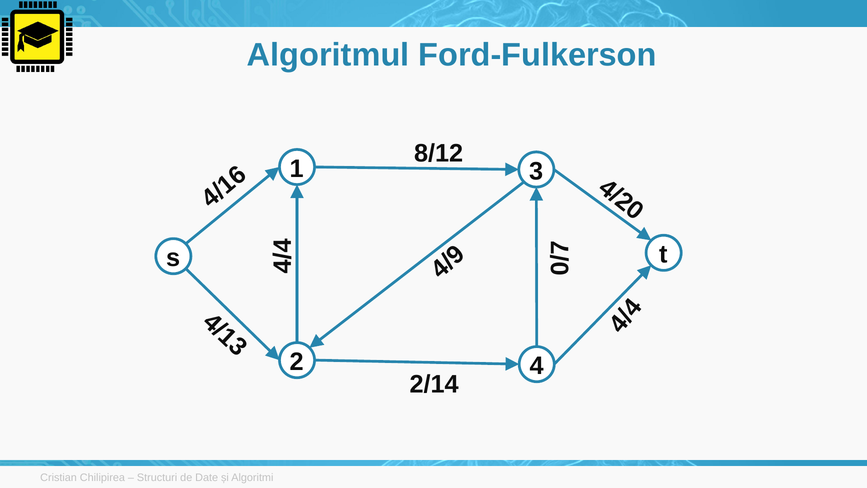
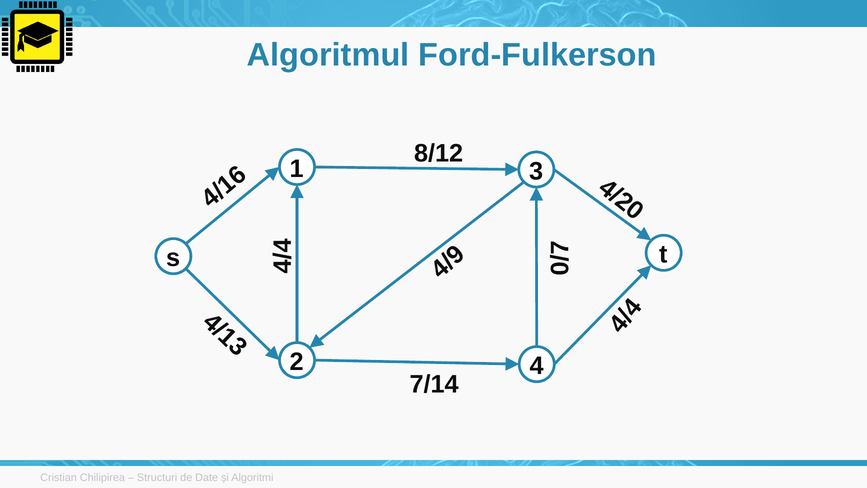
2/14: 2/14 -> 7/14
